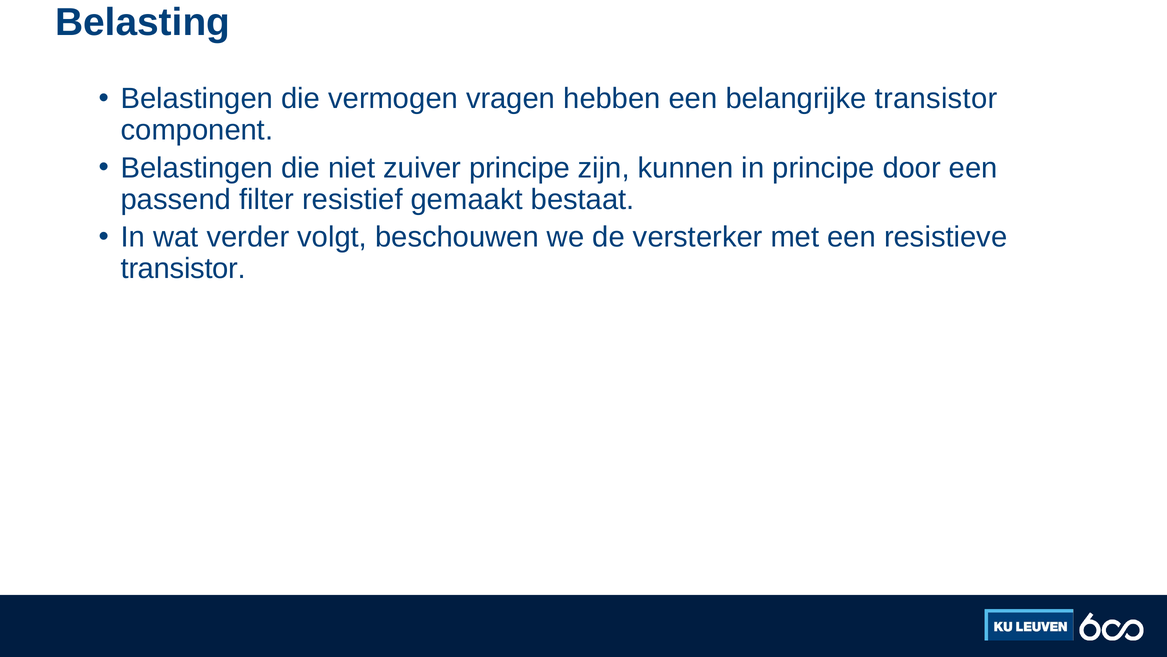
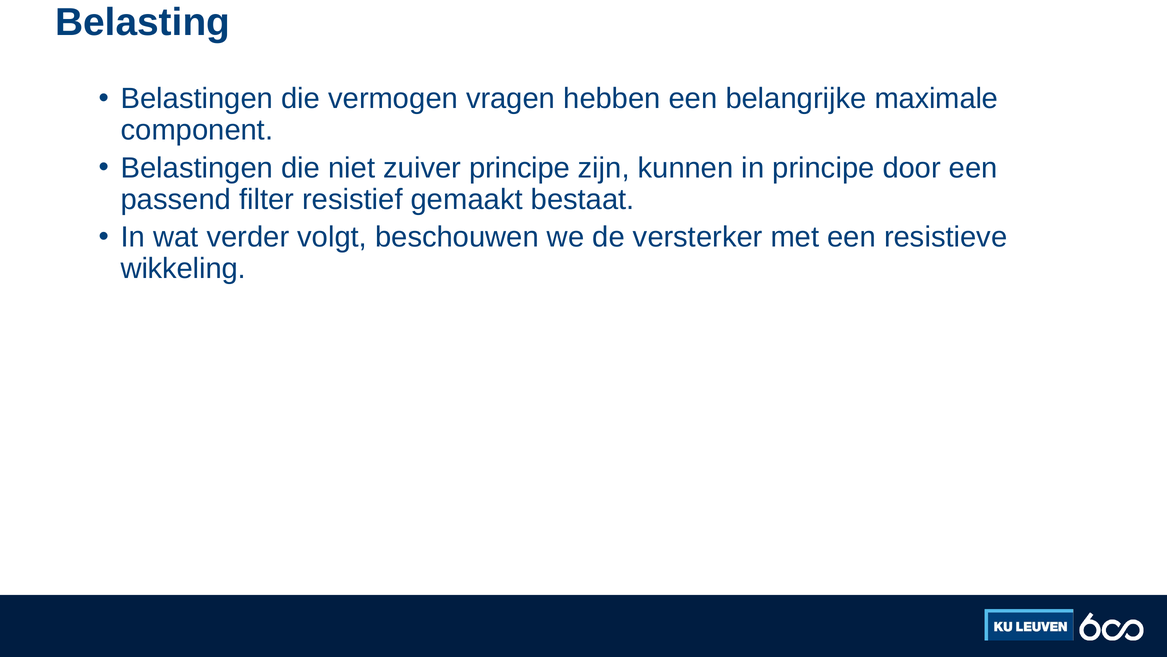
belangrijke transistor: transistor -> maximale
transistor at (183, 268): transistor -> wikkeling
